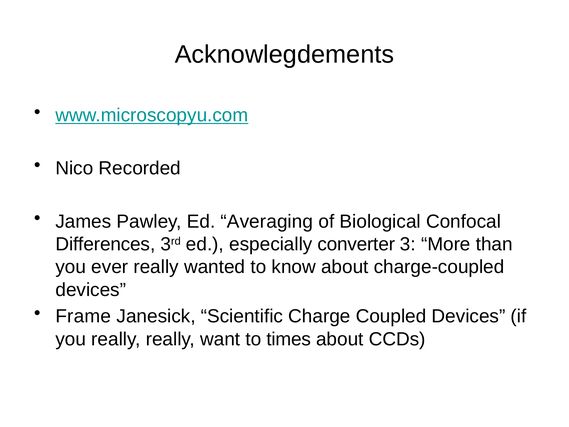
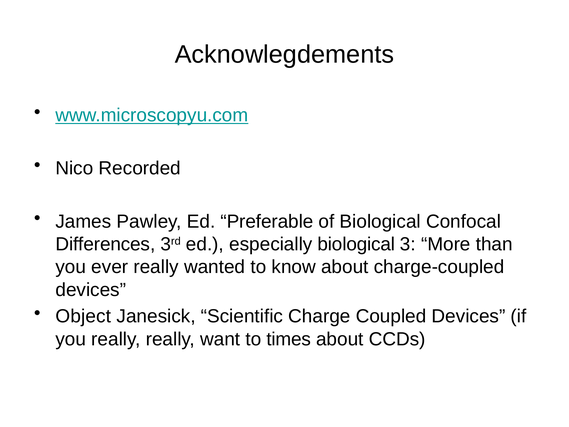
Averaging: Averaging -> Preferable
especially converter: converter -> biological
Frame: Frame -> Object
